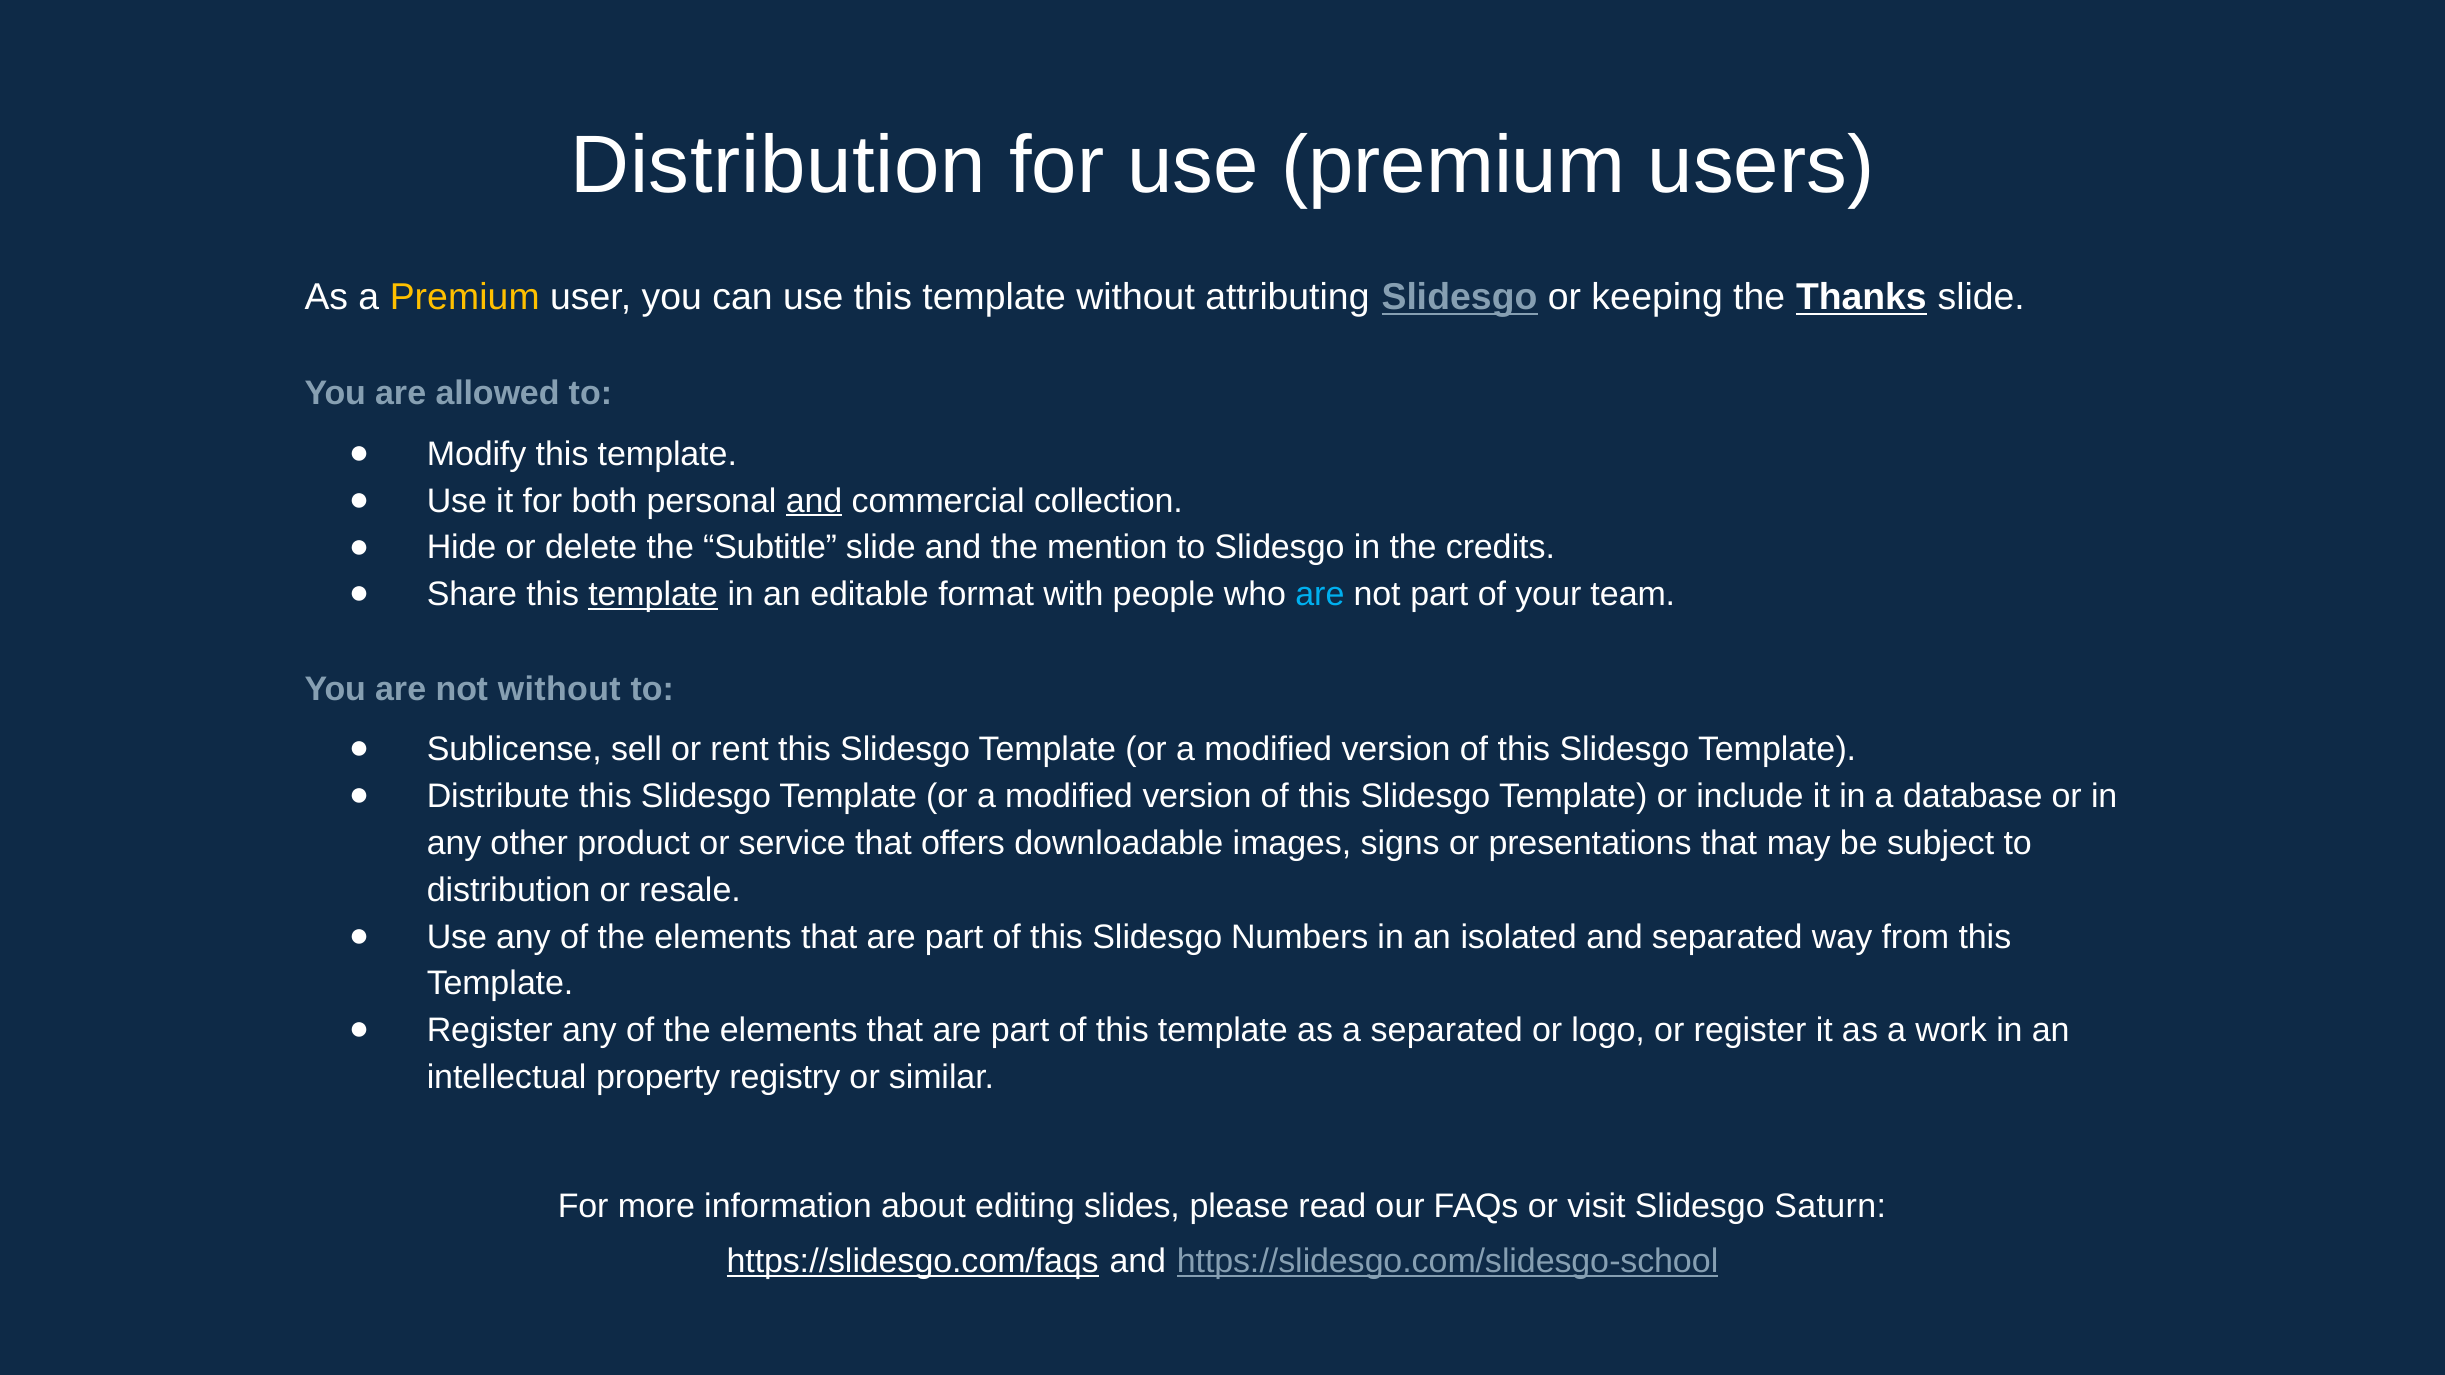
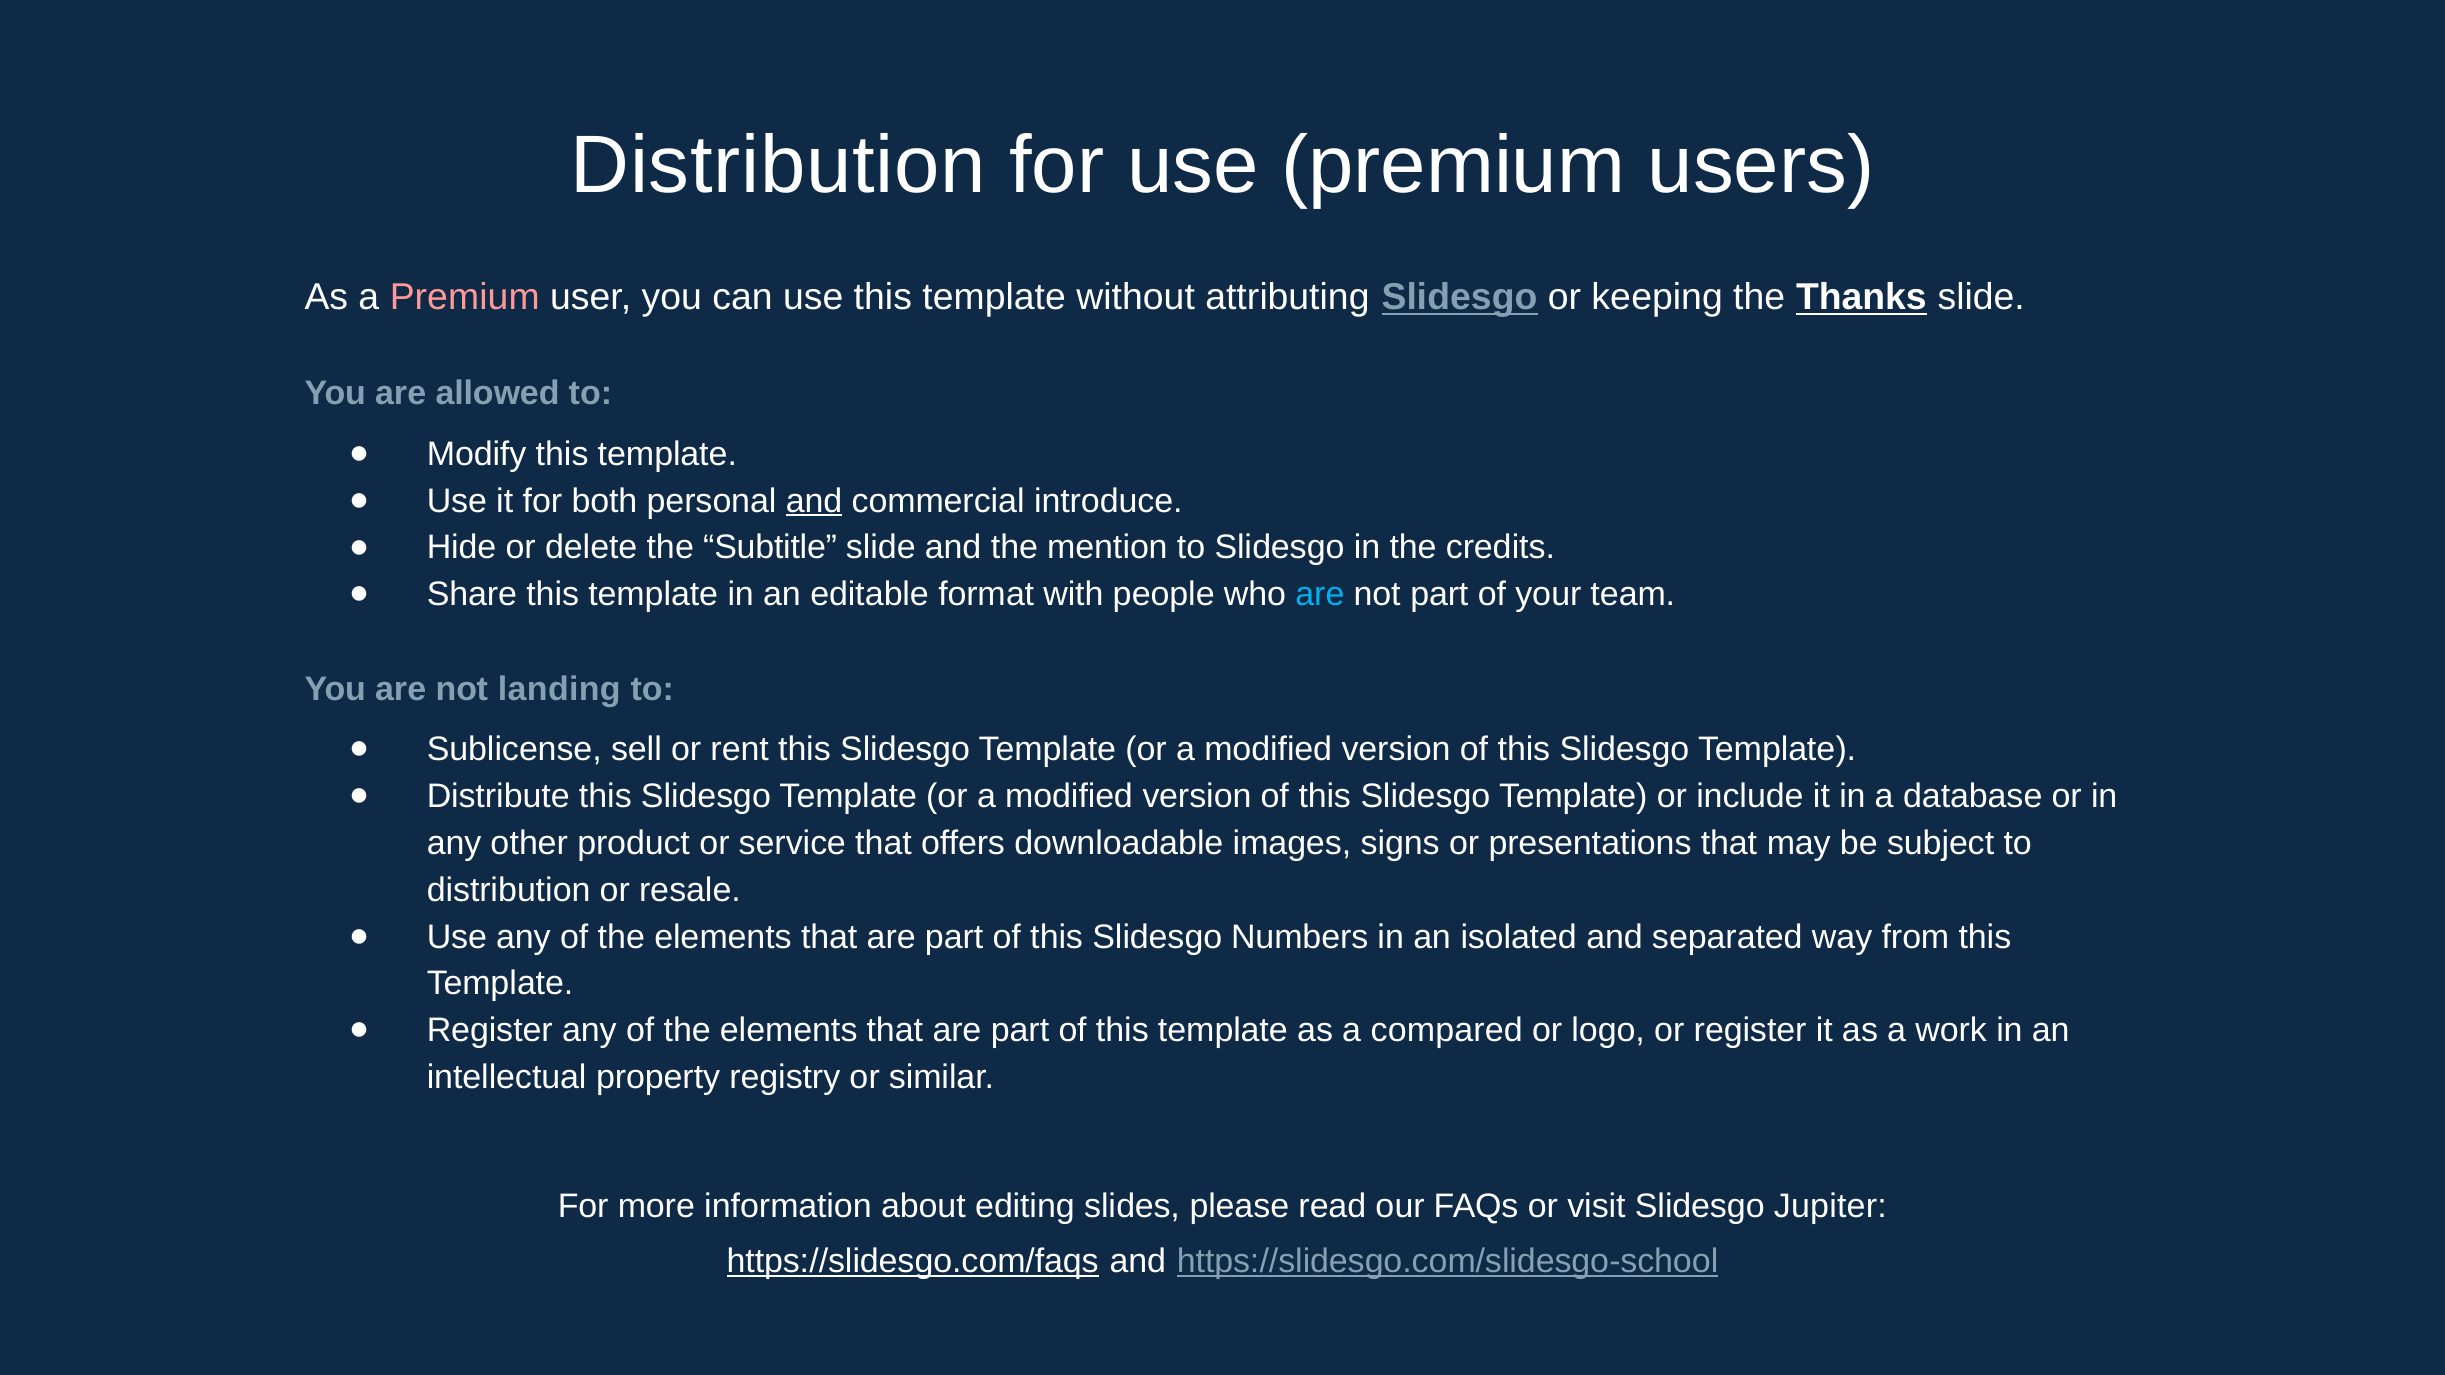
Premium at (465, 297) colour: yellow -> pink
collection: collection -> introduce
template at (653, 595) underline: present -> none
not without: without -> landing
a separated: separated -> compared
Saturn: Saturn -> Jupiter
